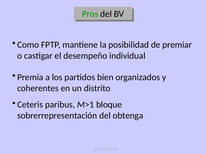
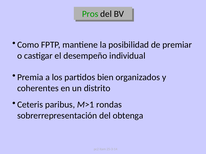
bloque: bloque -> rondas
